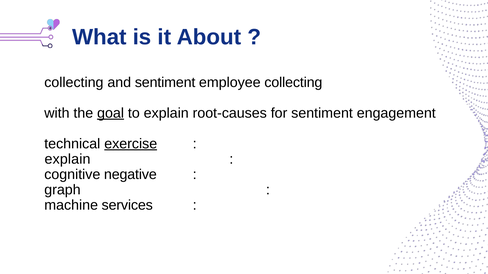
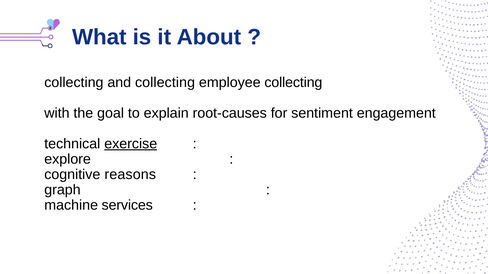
and sentiment: sentiment -> collecting
goal underline: present -> none
explain at (68, 159): explain -> explore
negative: negative -> reasons
